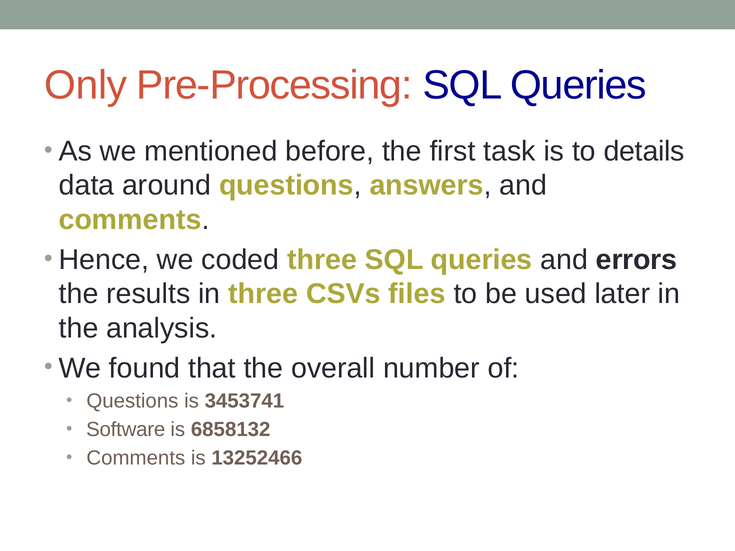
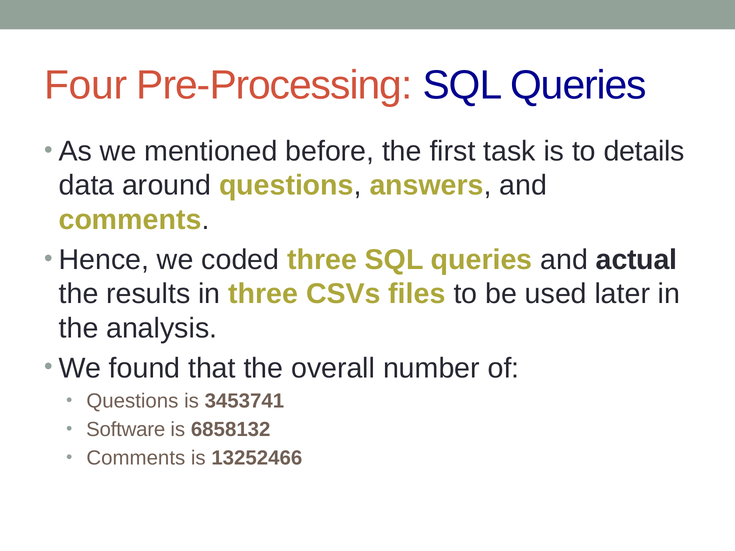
Only: Only -> Four
errors: errors -> actual
